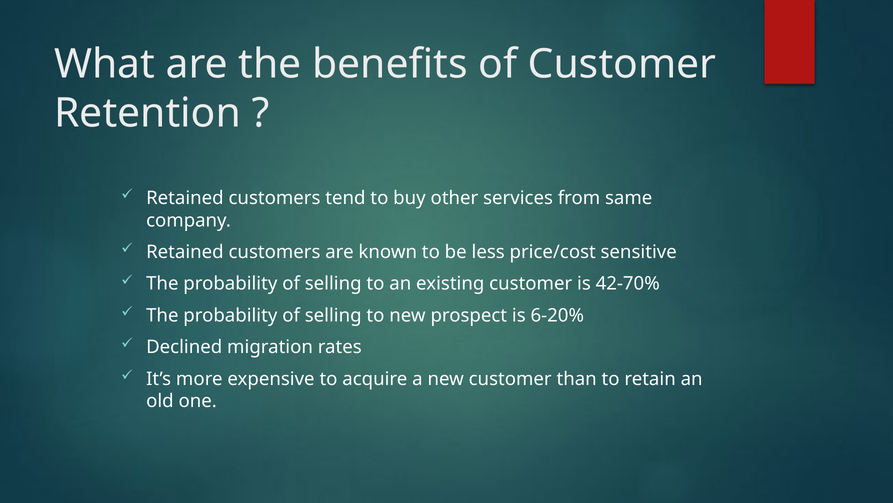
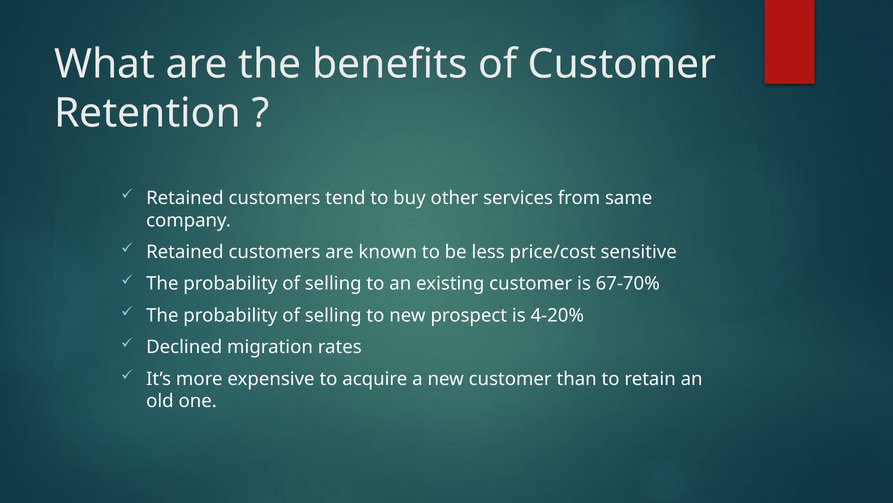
42-70%: 42-70% -> 67-70%
6-20%: 6-20% -> 4-20%
